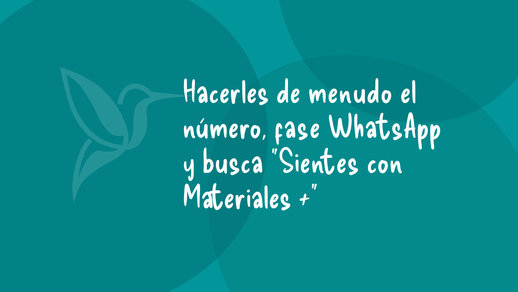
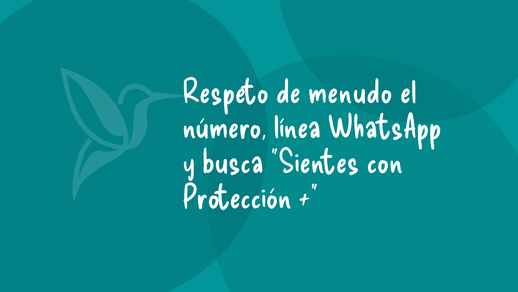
Hacerles: Hacerles -> Respeto
fase: fase -> línea
Materiales: Materiales -> Protección
